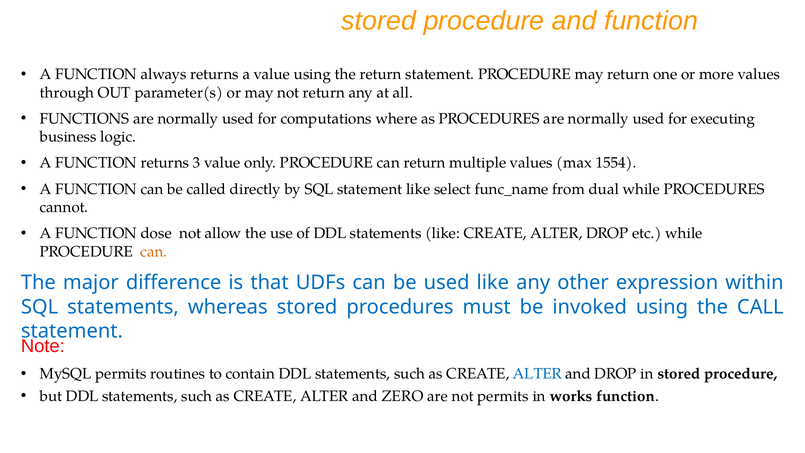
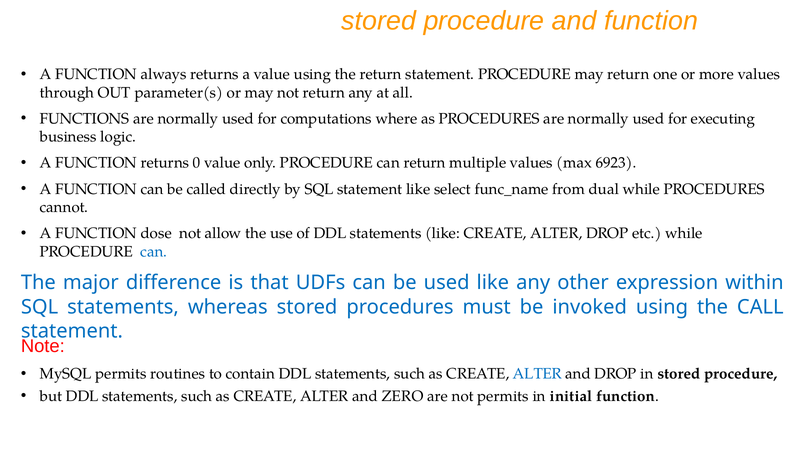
3: 3 -> 0
1554: 1554 -> 6923
can at (154, 251) colour: orange -> blue
works: works -> initial
